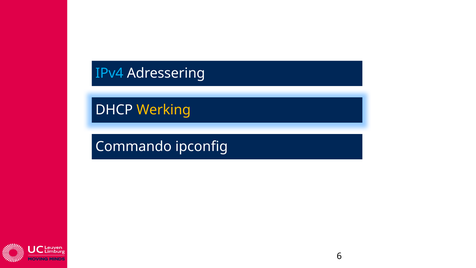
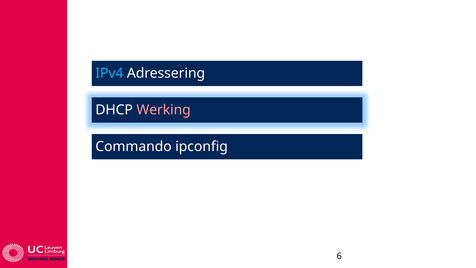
Werking colour: yellow -> pink
